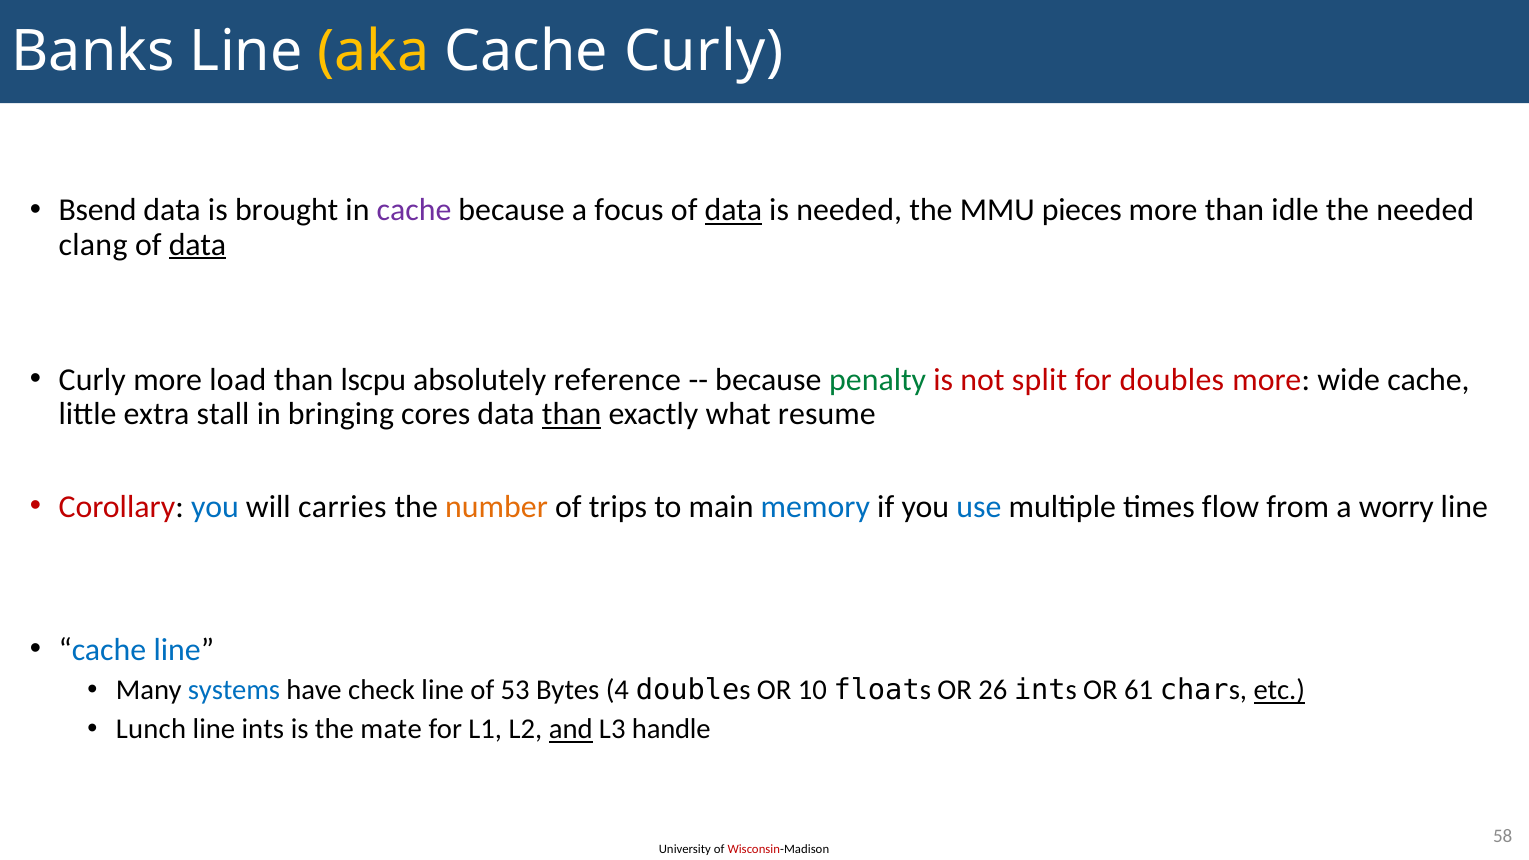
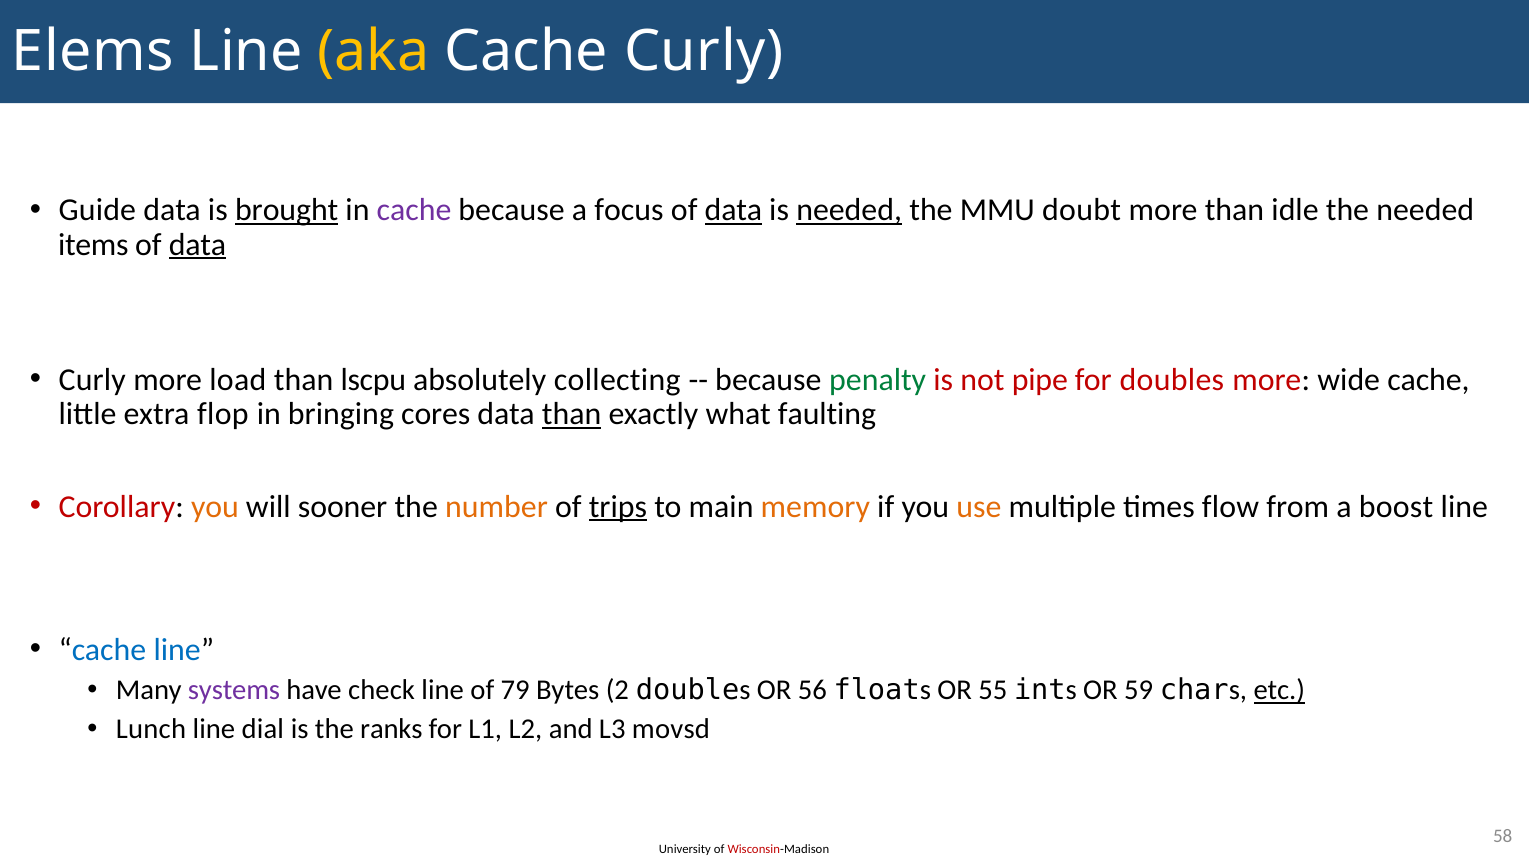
Banks: Banks -> Elems
Bsend: Bsend -> Guide
brought underline: none -> present
needed at (849, 210) underline: none -> present
pieces: pieces -> doubt
clang: clang -> items
reference: reference -> collecting
split: split -> pipe
stall: stall -> flop
resume: resume -> faulting
you at (215, 507) colour: blue -> orange
carries: carries -> sooner
trips underline: none -> present
memory colour: blue -> orange
use colour: blue -> orange
worry: worry -> boost
systems colour: blue -> purple
53: 53 -> 79
4: 4 -> 2
10: 10 -> 56
26: 26 -> 55
61: 61 -> 59
line ints: ints -> dial
mate: mate -> ranks
and underline: present -> none
handle: handle -> movsd
